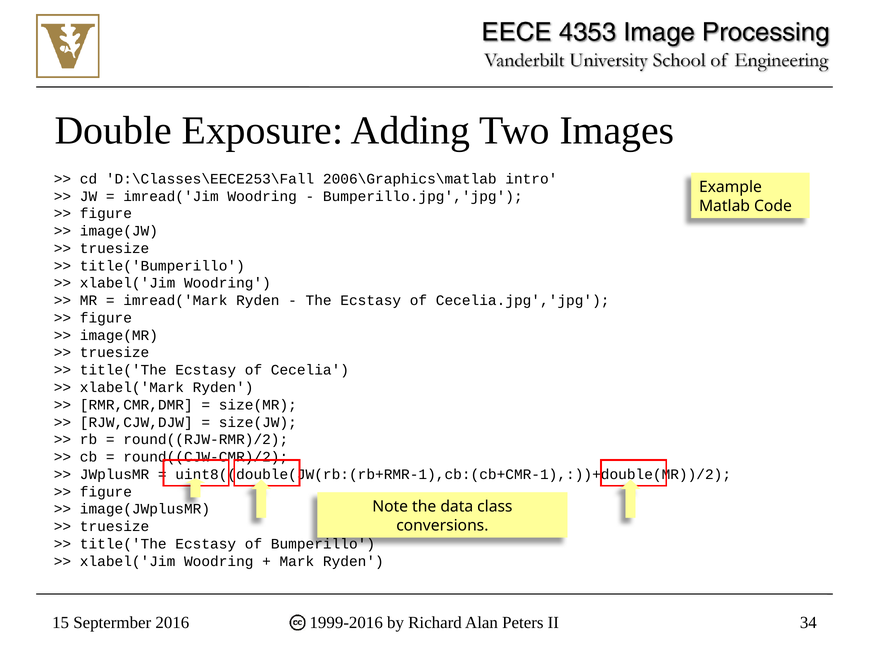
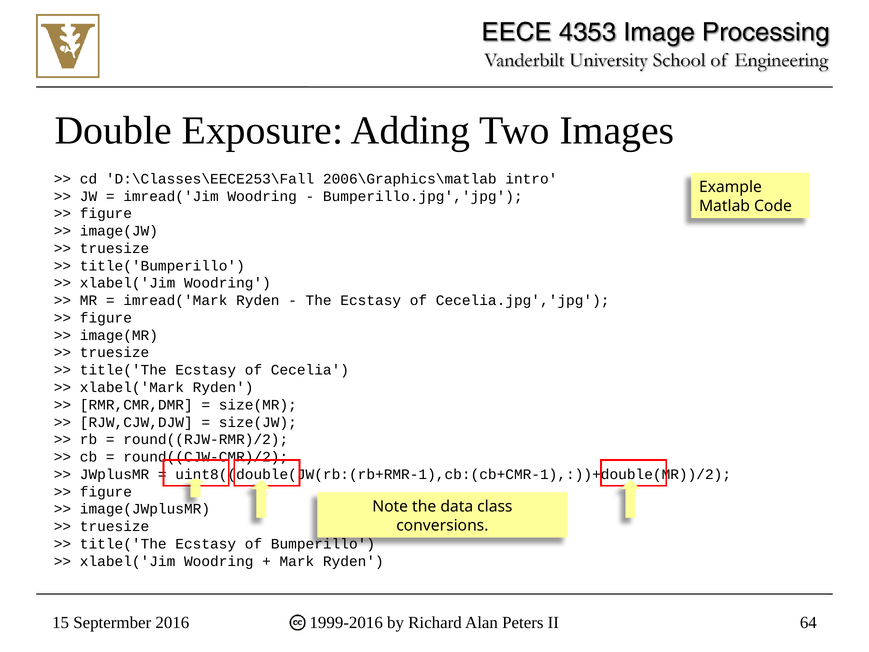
34: 34 -> 64
